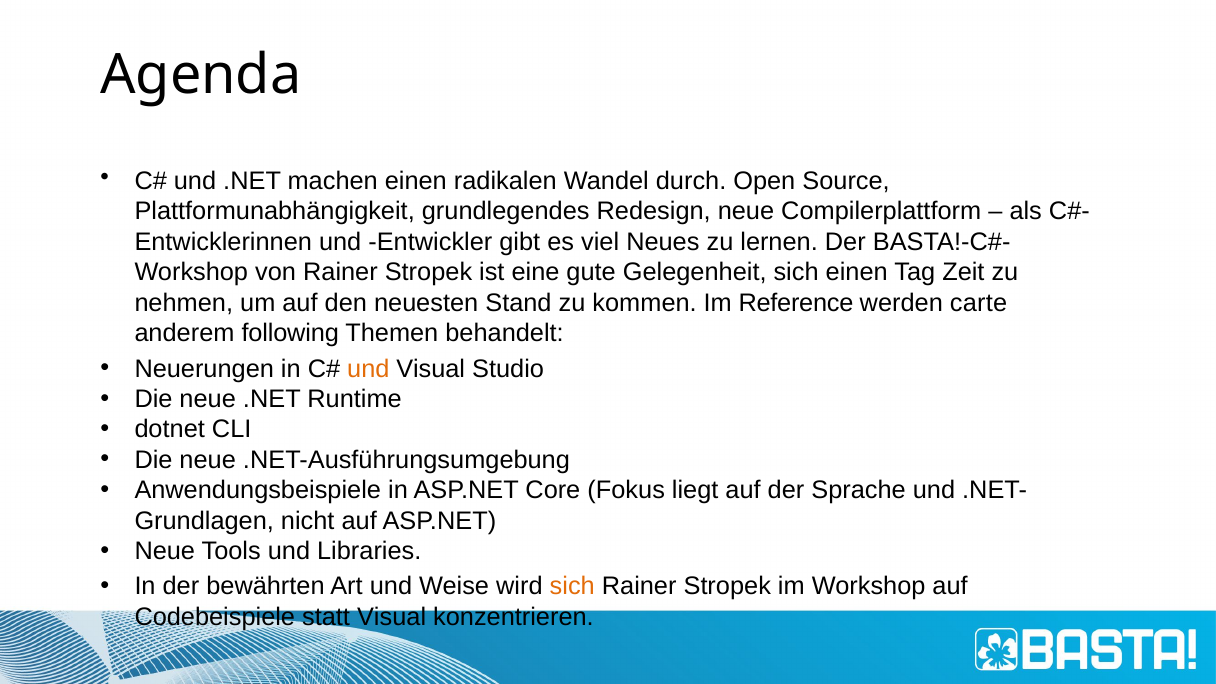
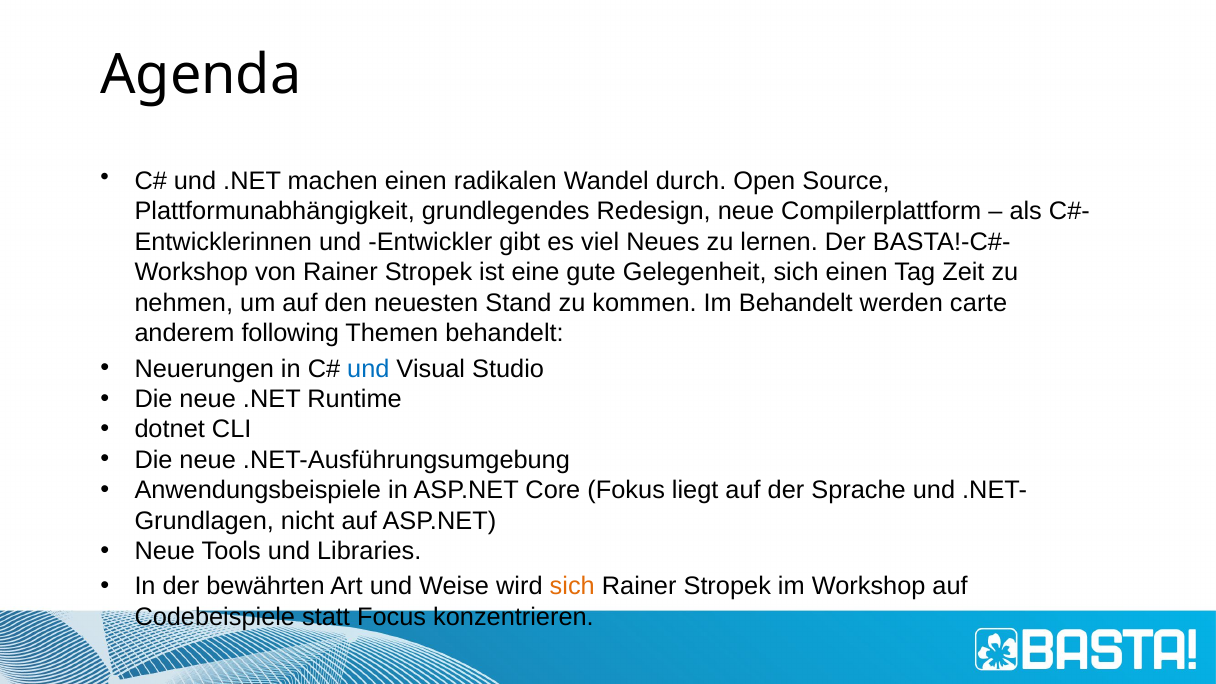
Im Reference: Reference -> Behandelt
und at (368, 369) colour: orange -> blue
statt Visual: Visual -> Focus
